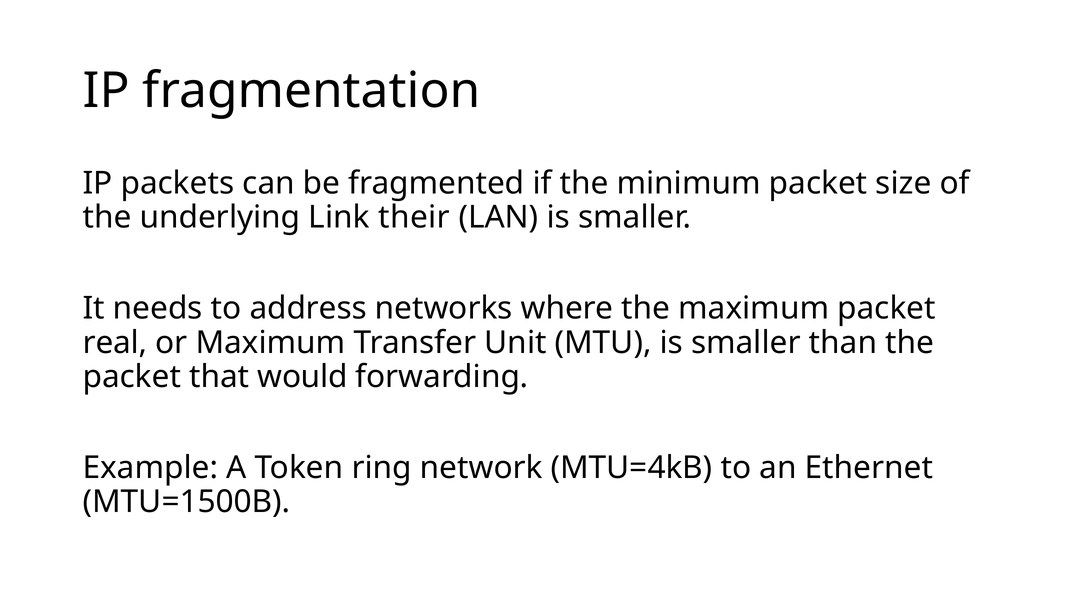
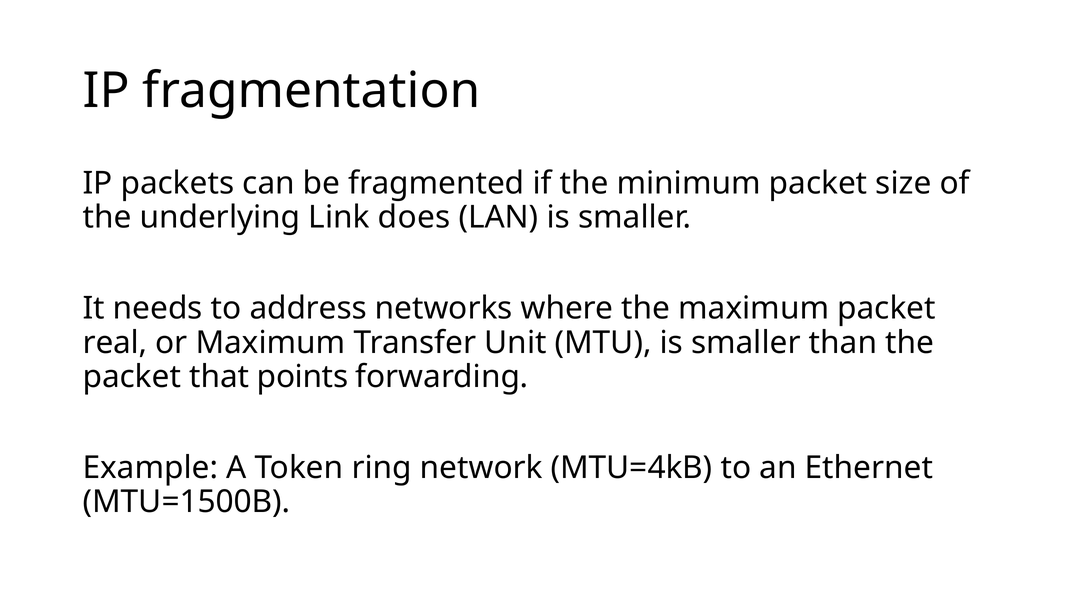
their: their -> does
would: would -> points
